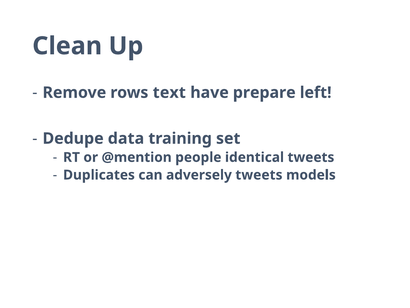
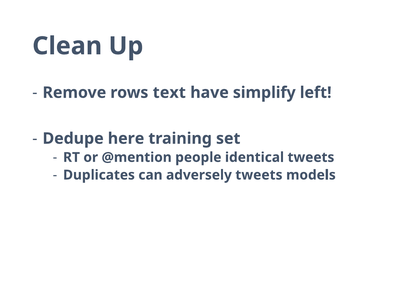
prepare: prepare -> simplify
data: data -> here
